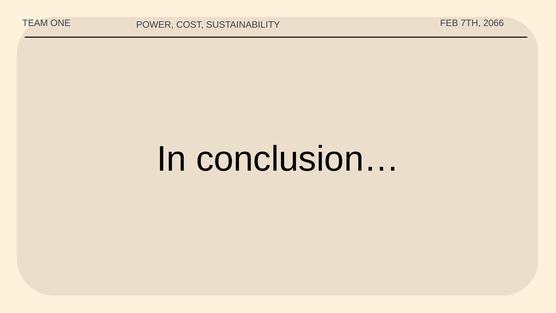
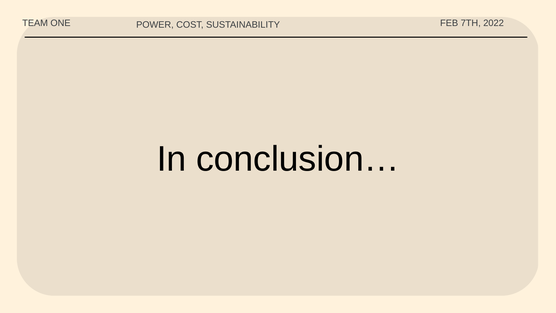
2066: 2066 -> 2022
